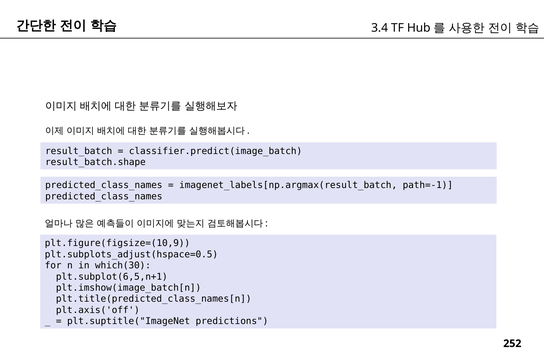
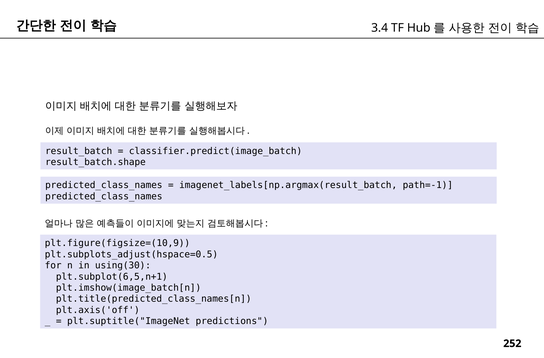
which(30: which(30 -> using(30
